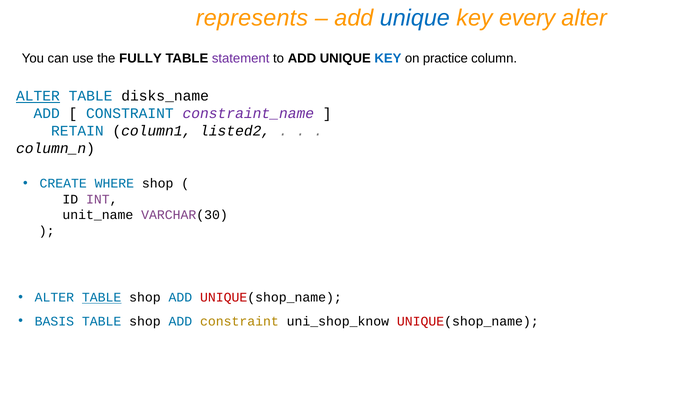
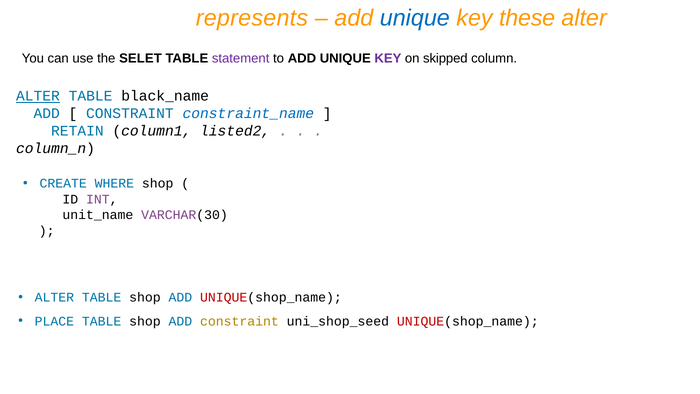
every: every -> these
FULLY: FULLY -> SELET
KEY at (388, 58) colour: blue -> purple
practice: practice -> skipped
disks_name: disks_name -> black_name
constraint_name colour: purple -> blue
TABLE at (102, 297) underline: present -> none
BASIS: BASIS -> PLACE
uni_shop_know: uni_shop_know -> uni_shop_seed
